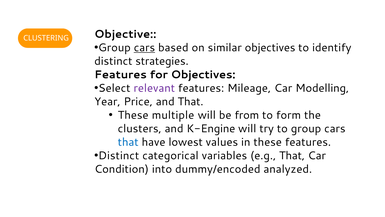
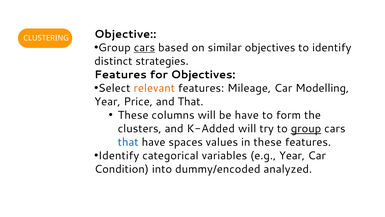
relevant colour: purple -> orange
multiple: multiple -> columns
be from: from -> have
K-Engine: K-Engine -> K-Added
group at (306, 128) underline: none -> present
lowest: lowest -> spaces
Distinct at (119, 155): Distinct -> Identify
e.g That: That -> Year
